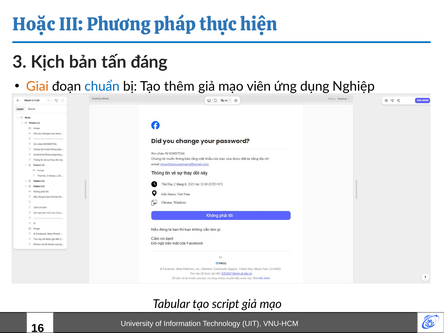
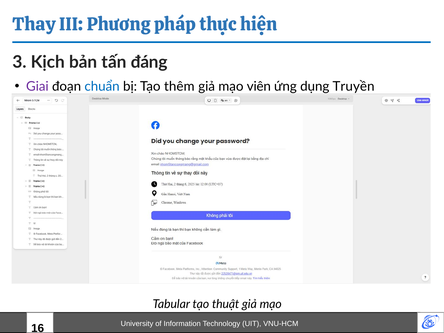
Hoặc: Hoặc -> Thay
Giai colour: orange -> purple
Nghiệp: Nghiệp -> Truyền
script: script -> thuật
